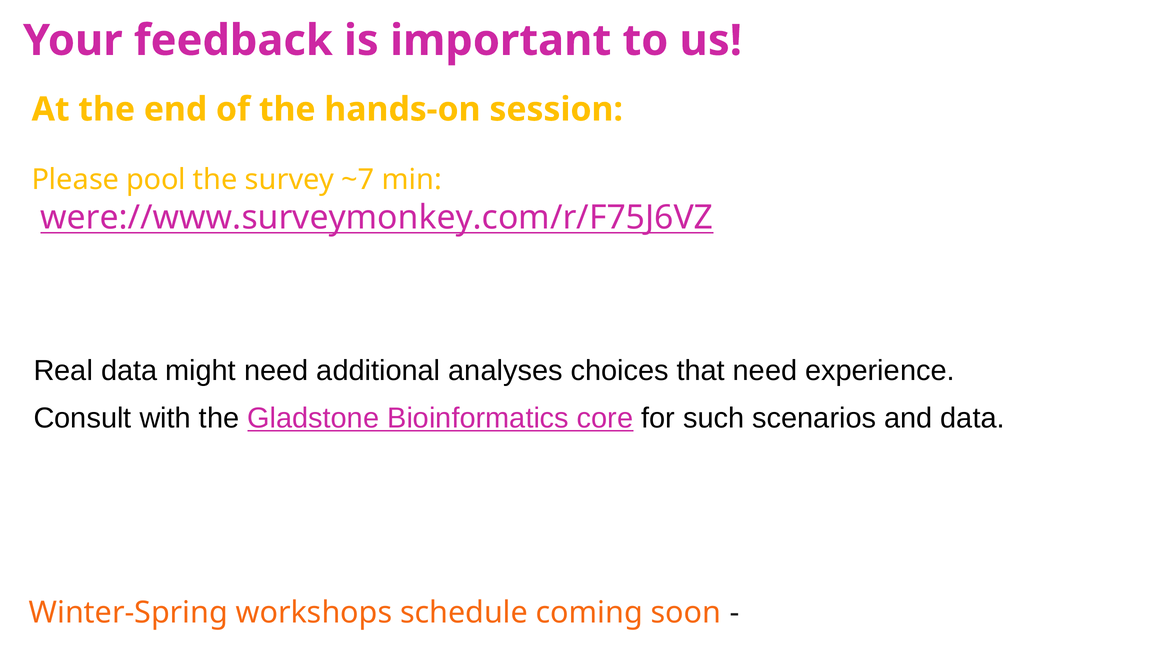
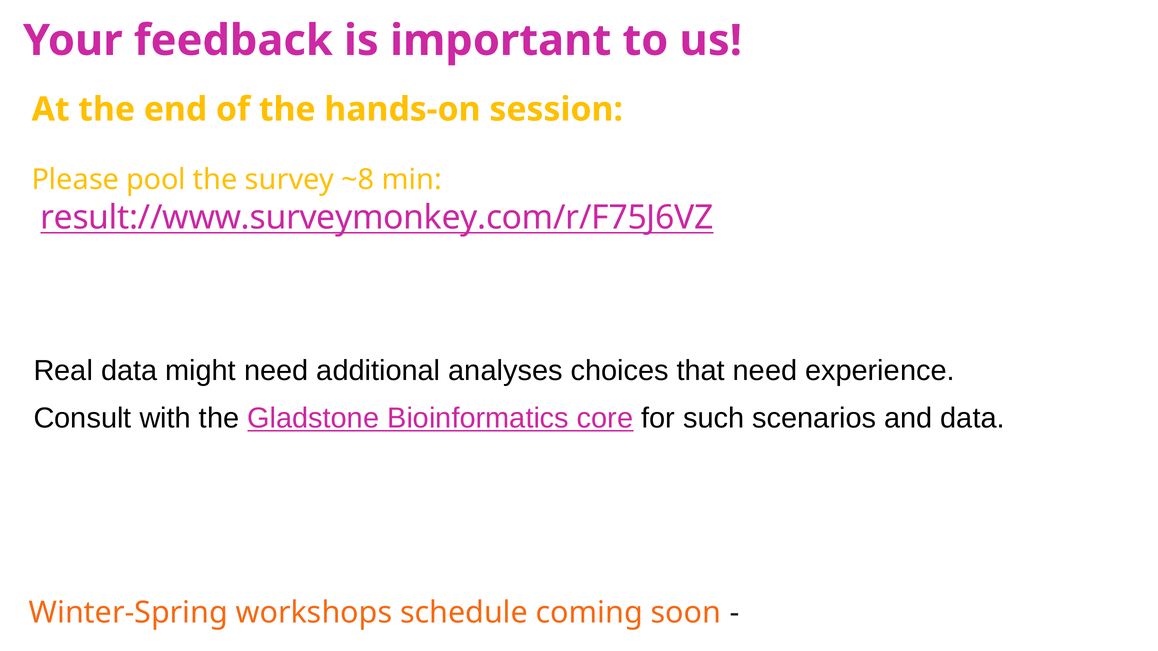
~7: ~7 -> ~8
were://www.surveymonkey.com/r/F75J6VZ: were://www.surveymonkey.com/r/F75J6VZ -> result://www.surveymonkey.com/r/F75J6VZ
